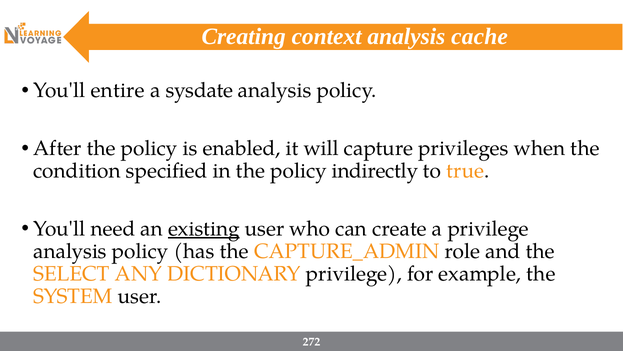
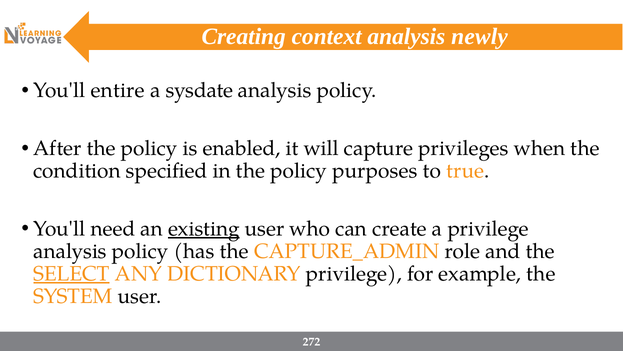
cache: cache -> newly
indirectly: indirectly -> purposes
SELECT underline: none -> present
